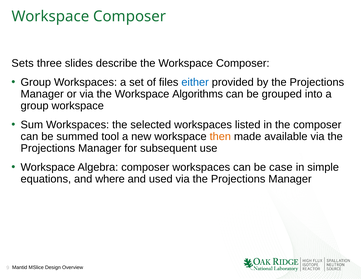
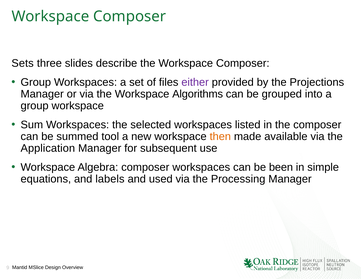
either colour: blue -> purple
Projections at (48, 148): Projections -> Application
case: case -> been
where: where -> labels
used via the Projections: Projections -> Processing
